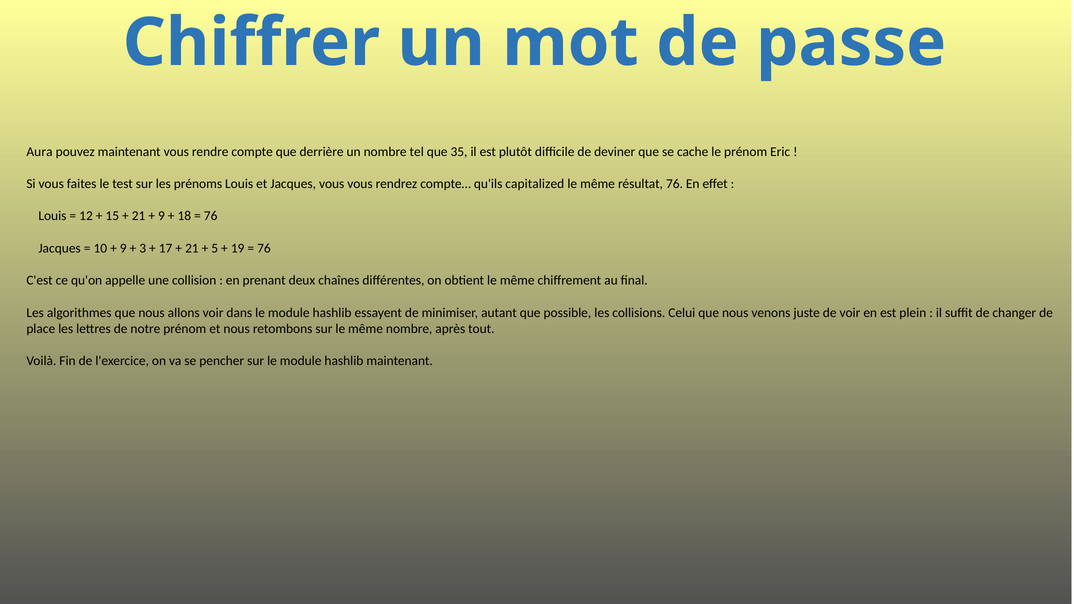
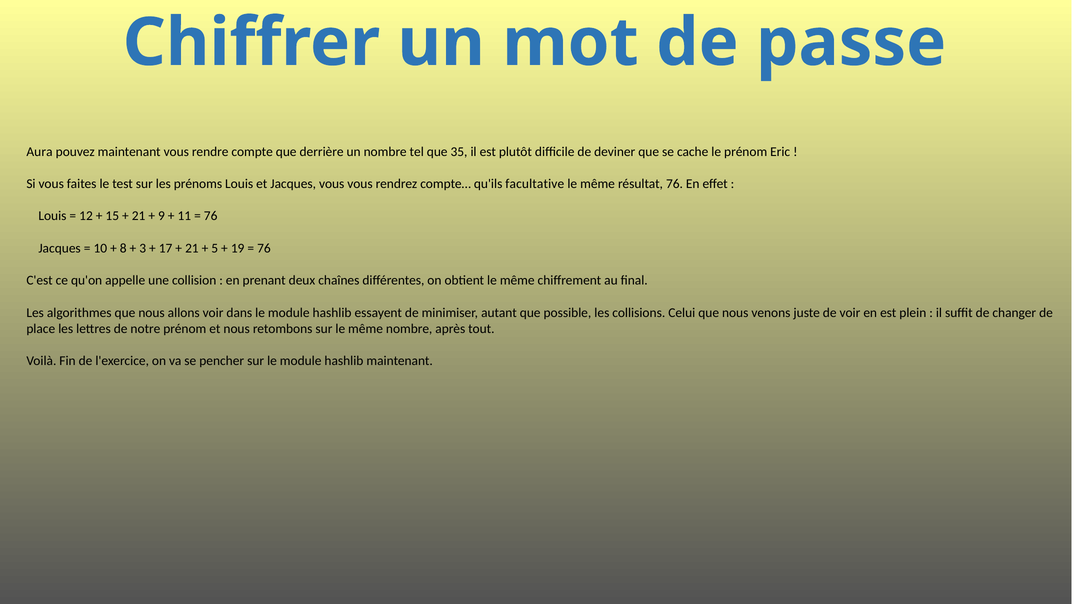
capitalized: capitalized -> facultative
18: 18 -> 11
9 at (123, 248): 9 -> 8
